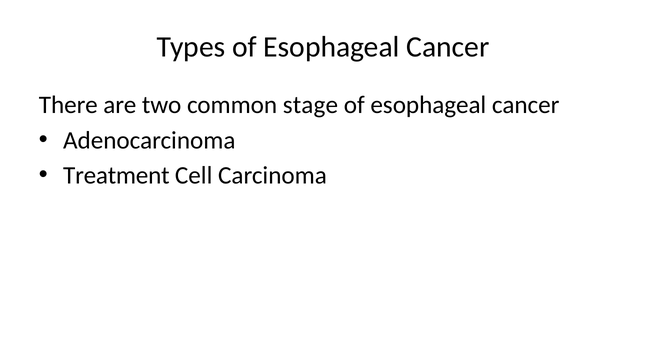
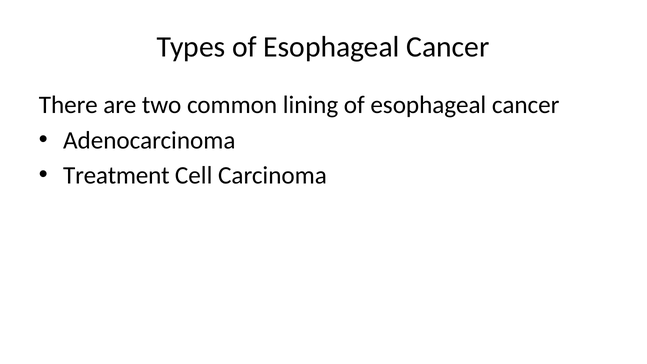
stage: stage -> lining
